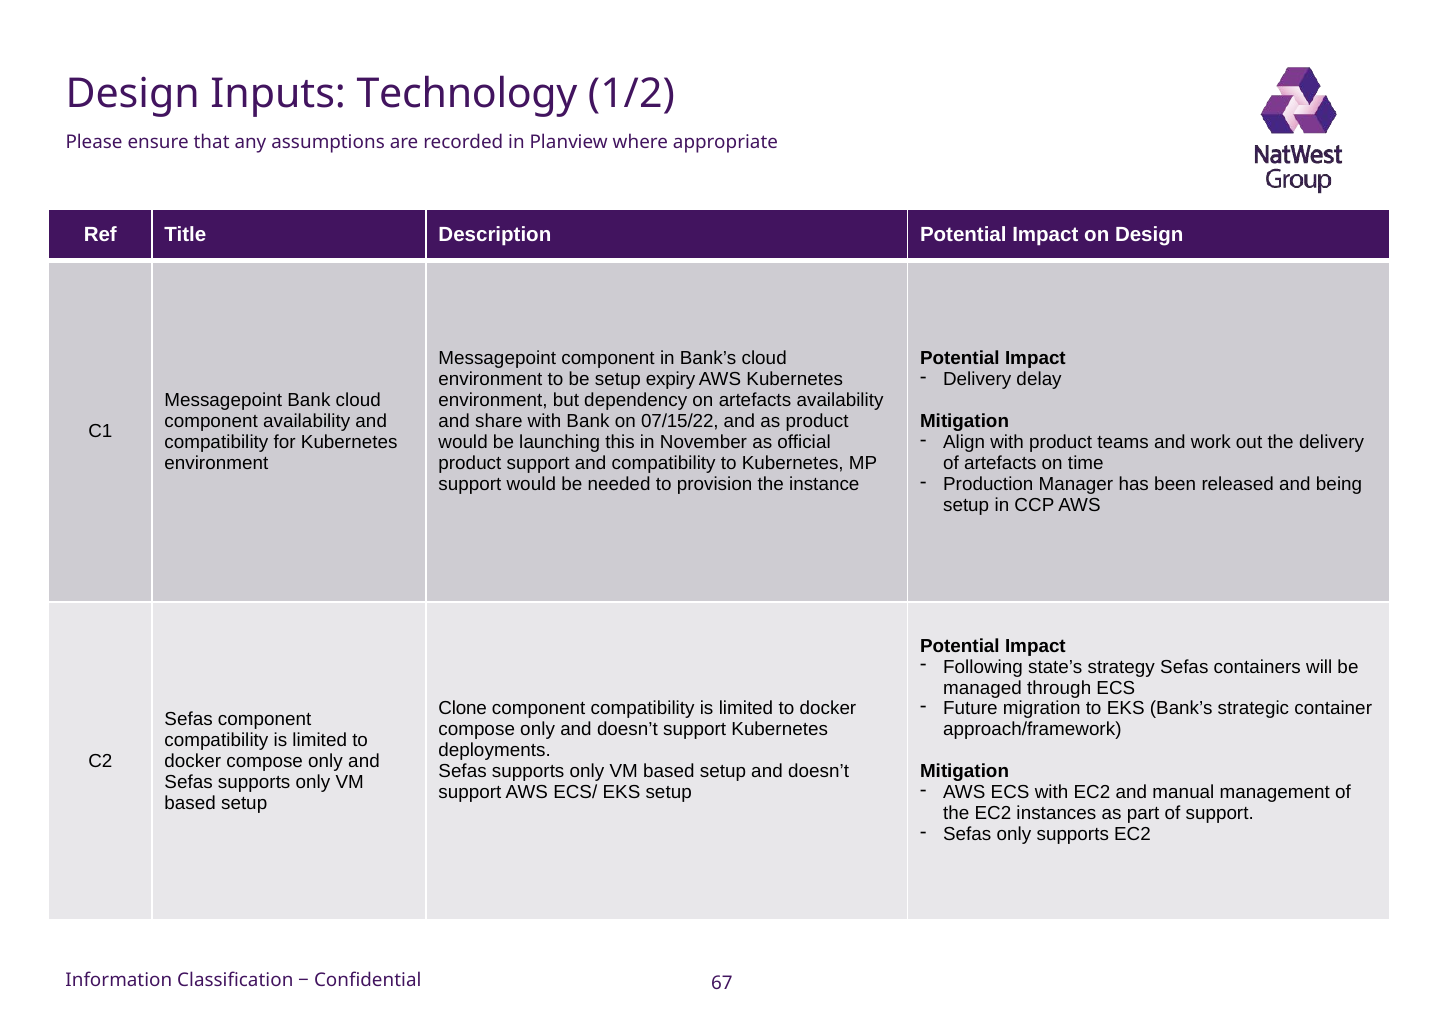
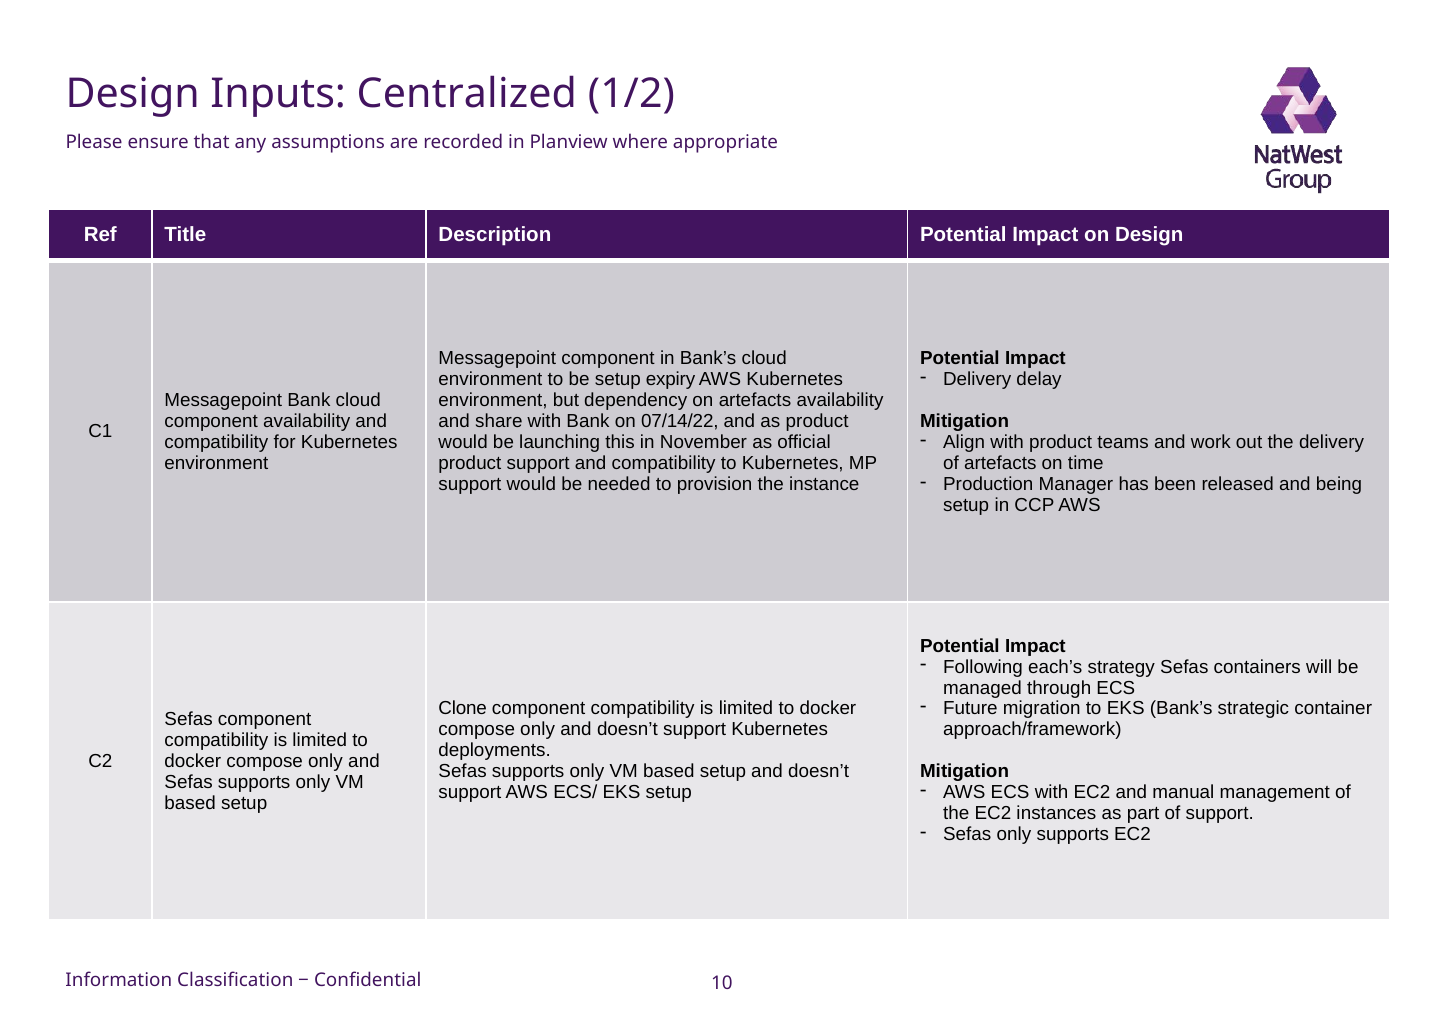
Technology: Technology -> Centralized
07/15/22: 07/15/22 -> 07/14/22
state’s: state’s -> each’s
67: 67 -> 10
